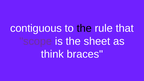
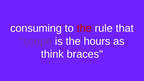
contiguous: contiguous -> consuming
the at (84, 28) colour: black -> red
sheet: sheet -> hours
